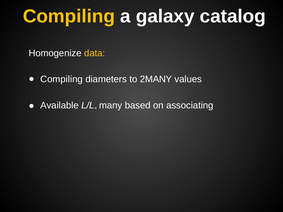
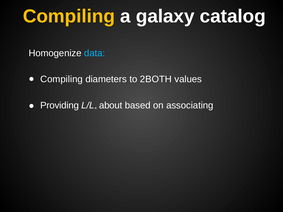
data colour: yellow -> light blue
2MANY: 2MANY -> 2BOTH
Available: Available -> Providing
many: many -> about
